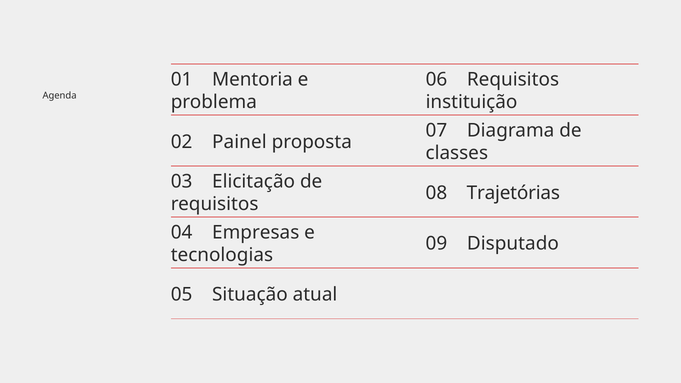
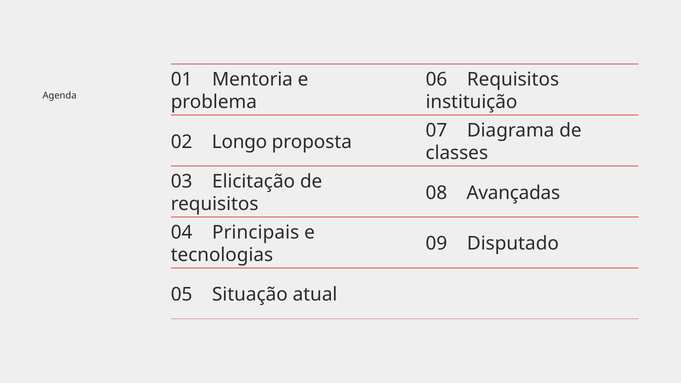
Painel: Painel -> Longo
Trajetórias: Trajetórias -> Avançadas
Empresas: Empresas -> Principais
